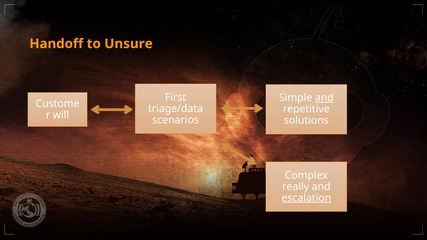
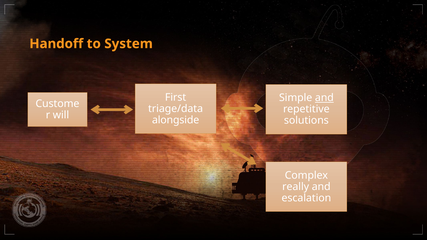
Unsure: Unsure -> System
scenarios: scenarios -> alongside
escalation underline: present -> none
